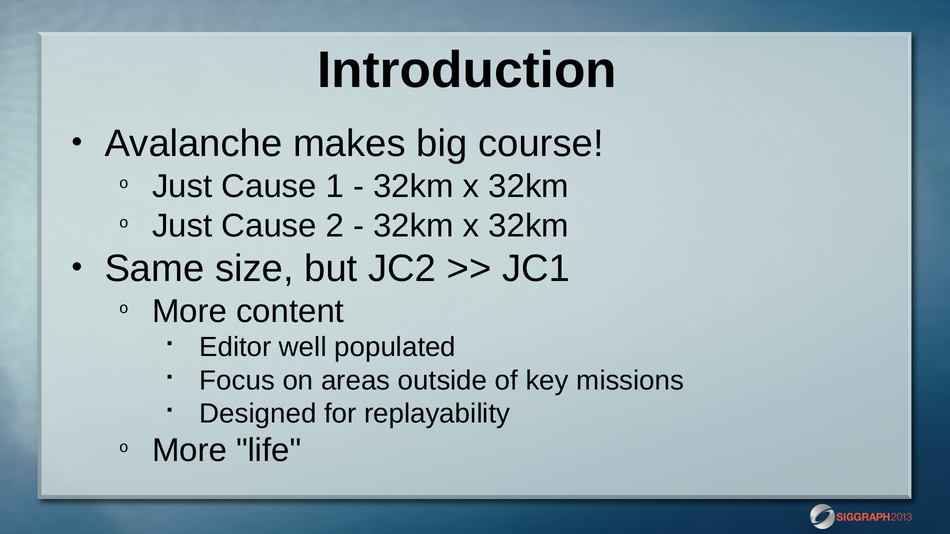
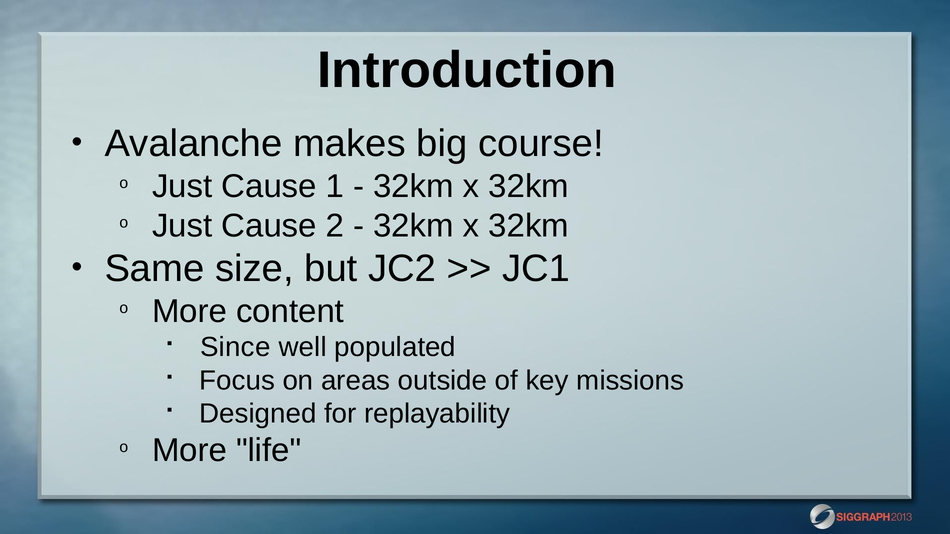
Editor: Editor -> Since
